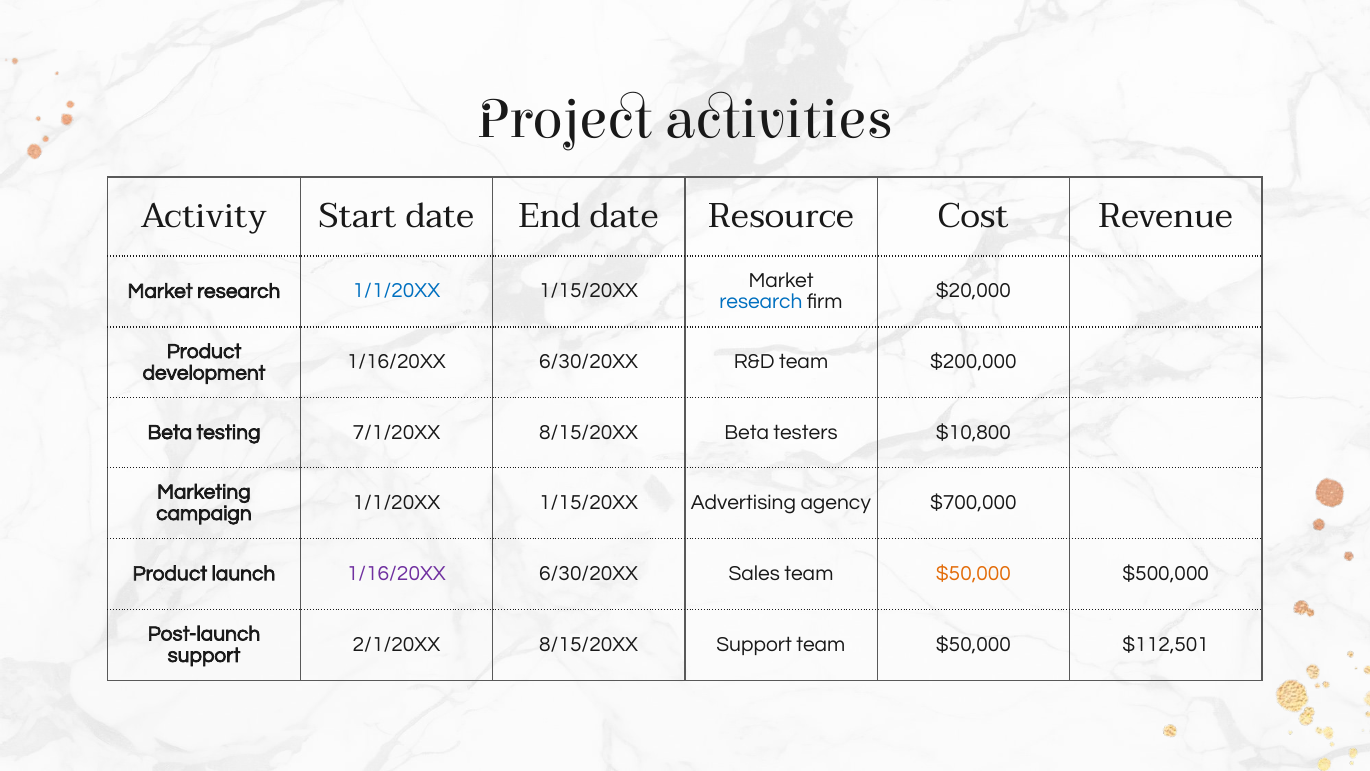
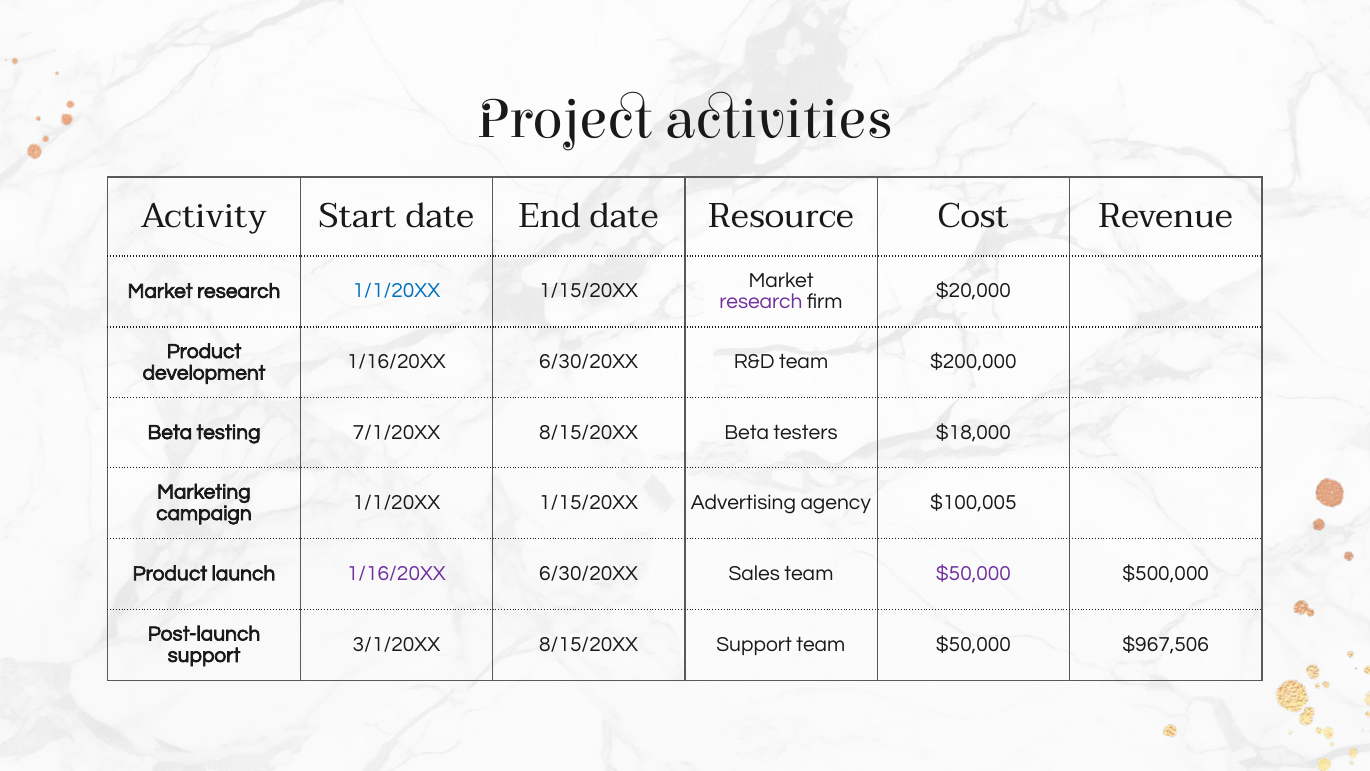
research at (761, 302) colour: blue -> purple
$10,800: $10,800 -> $18,000
$700,000: $700,000 -> $100,005
$50,000 at (973, 573) colour: orange -> purple
2/1/20XX: 2/1/20XX -> 3/1/20XX
$112,501: $112,501 -> $967,506
